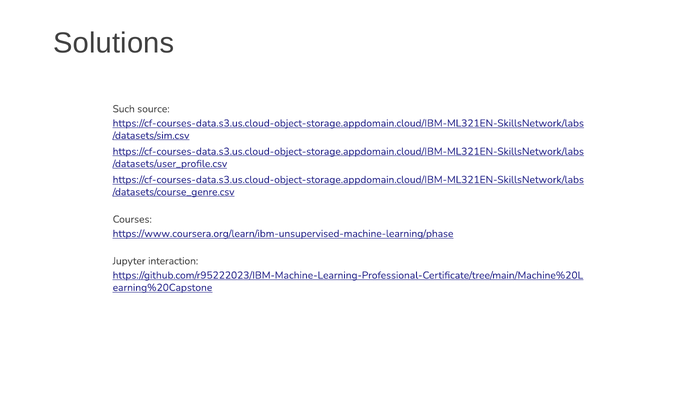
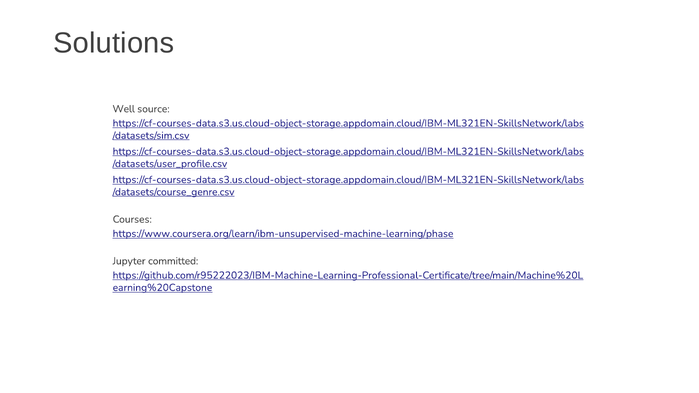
Such: Such -> Well
interaction: interaction -> committed
